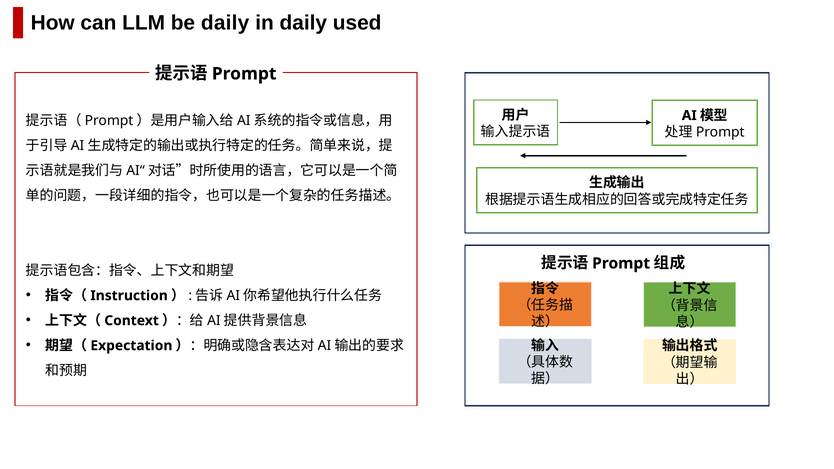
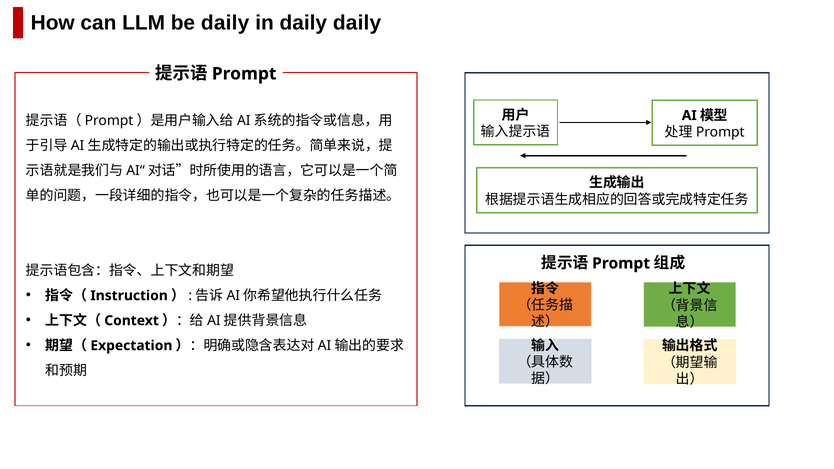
daily used: used -> daily
